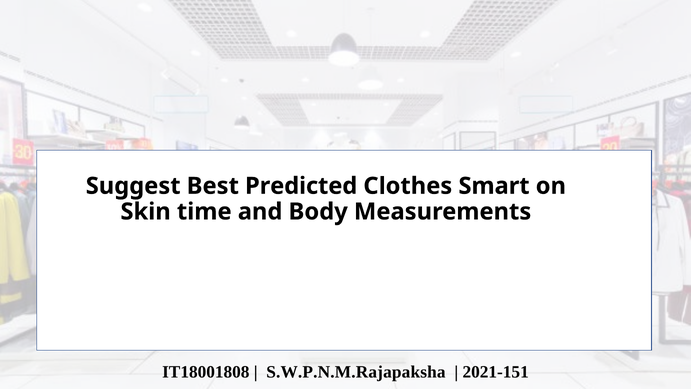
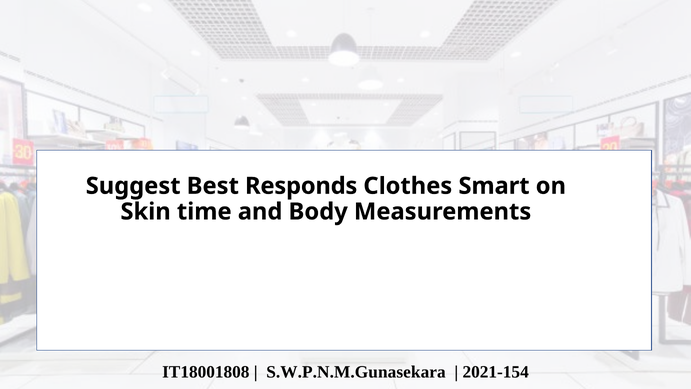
Predicted: Predicted -> Responds
S.W.P.N.M.Rajapaksha: S.W.P.N.M.Rajapaksha -> S.W.P.N.M.Gunasekara
2021-151: 2021-151 -> 2021-154
